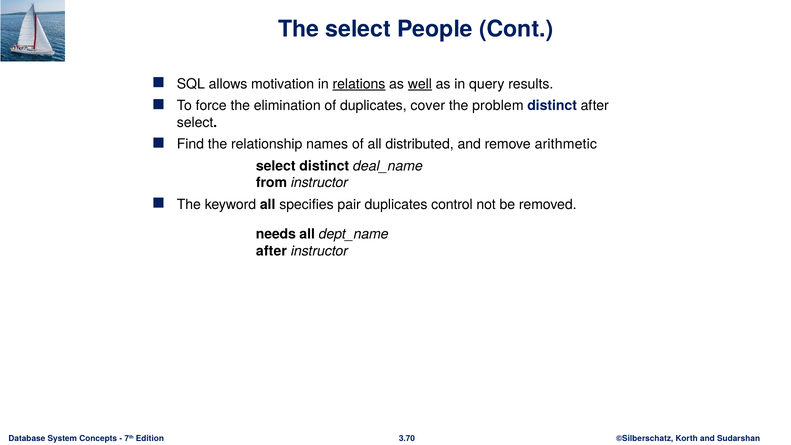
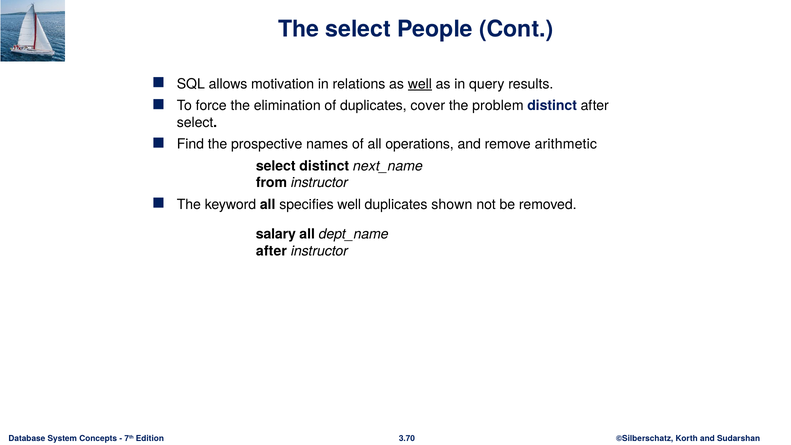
relations underline: present -> none
relationship: relationship -> prospective
distributed: distributed -> operations
deal_name: deal_name -> next_name
specifies pair: pair -> well
control: control -> shown
needs: needs -> salary
